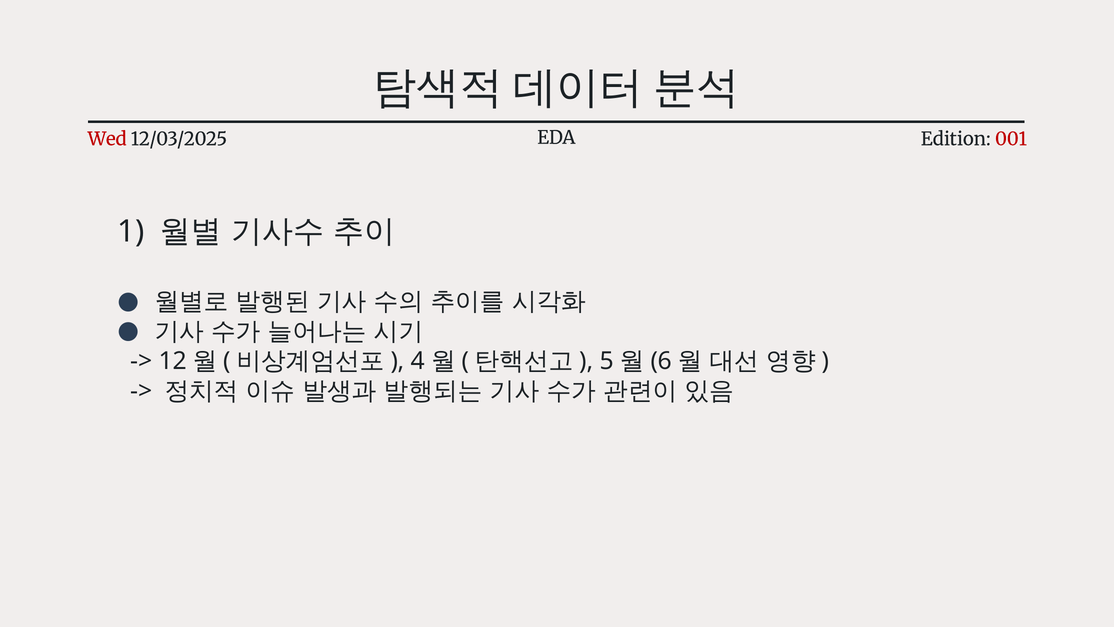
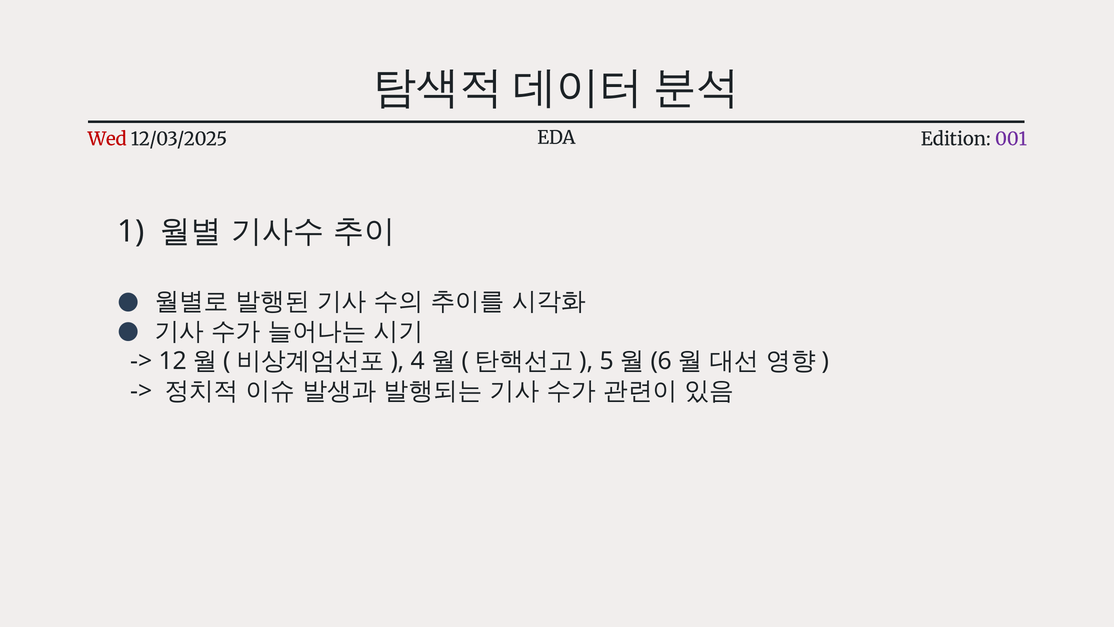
001 colour: red -> purple
